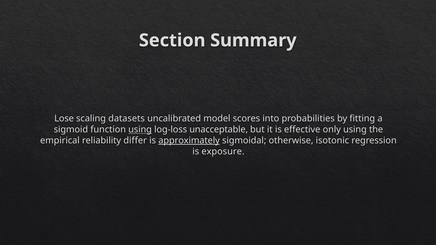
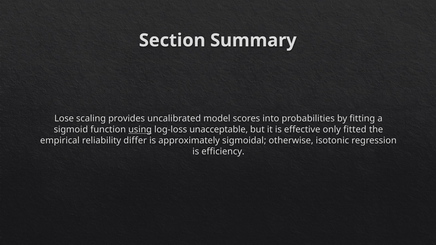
datasets: datasets -> provides
only using: using -> fitted
approximately underline: present -> none
exposure: exposure -> efficiency
